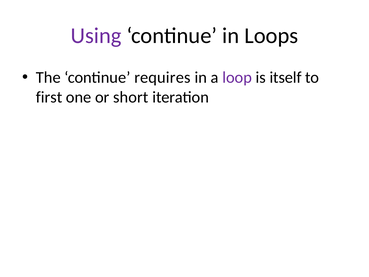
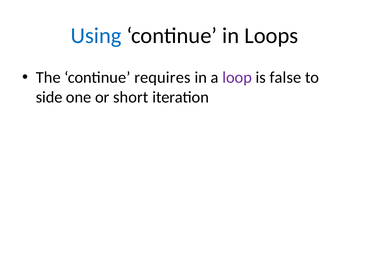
Using colour: purple -> blue
itself: itself -> false
first: first -> side
